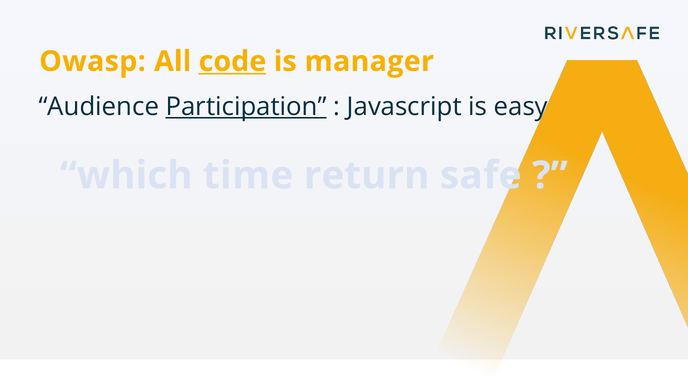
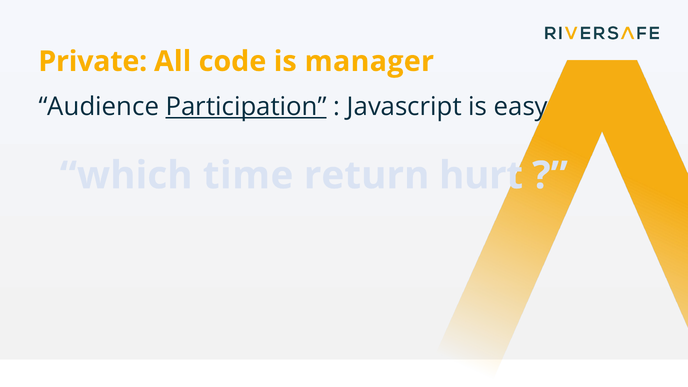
Owasp: Owasp -> Private
code underline: present -> none
safe: safe -> hurt
